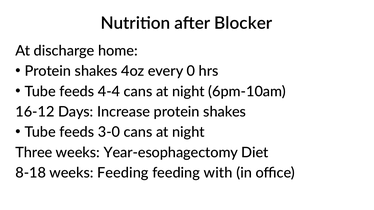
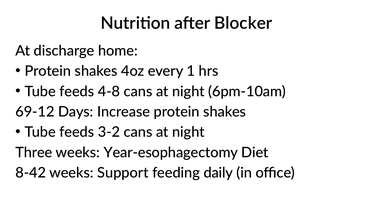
0: 0 -> 1
4-4: 4-4 -> 4-8
16-12: 16-12 -> 69-12
3-0: 3-0 -> 3-2
8-18: 8-18 -> 8-42
weeks Feeding: Feeding -> Support
with: with -> daily
